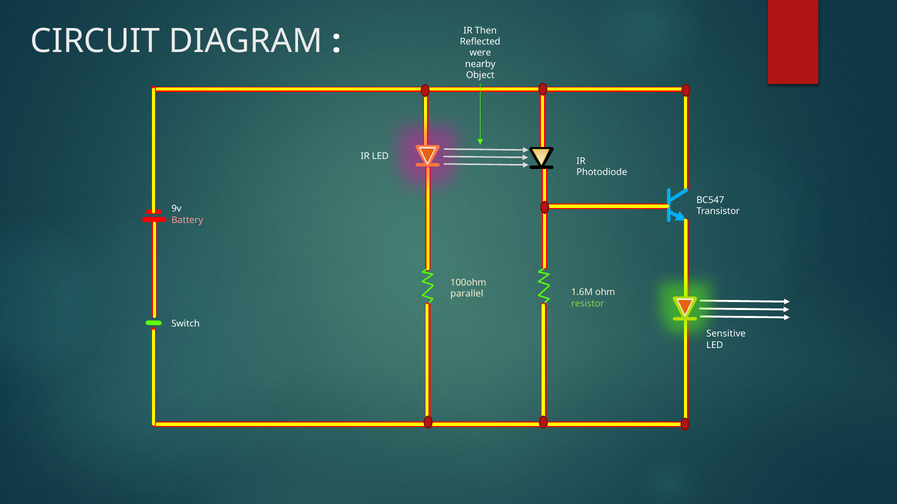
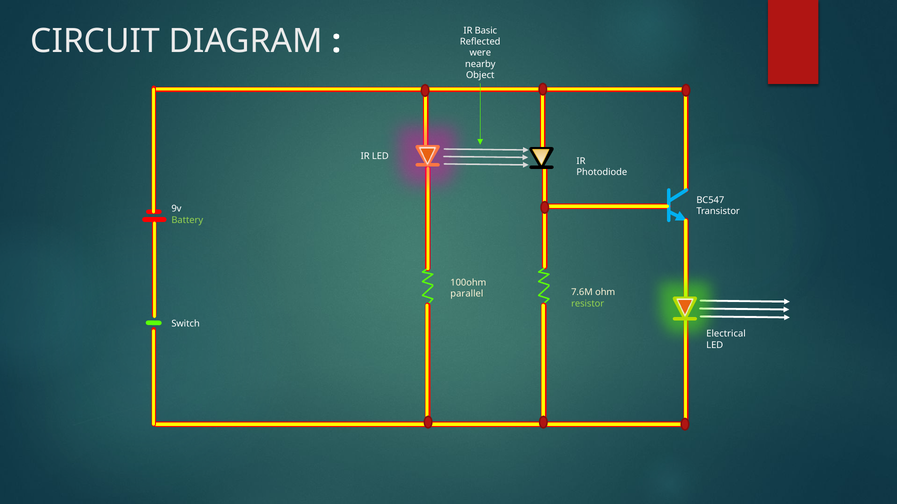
Then: Then -> Basic
Battery colour: pink -> light green
1.6M: 1.6M -> 7.6M
Sensitive: Sensitive -> Electrical
